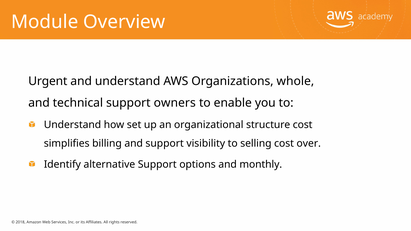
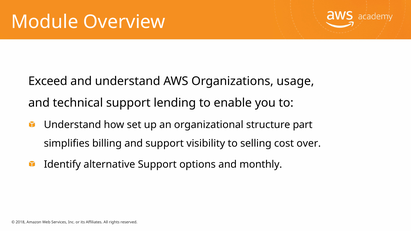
Urgent: Urgent -> Exceed
whole: whole -> usage
owners: owners -> lending
structure cost: cost -> part
